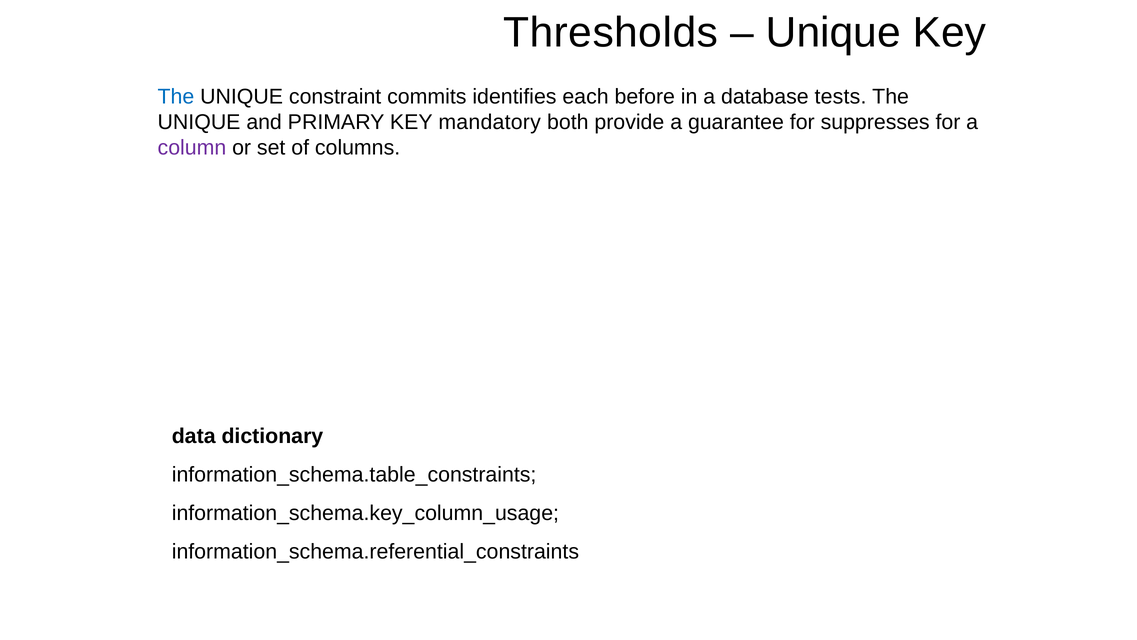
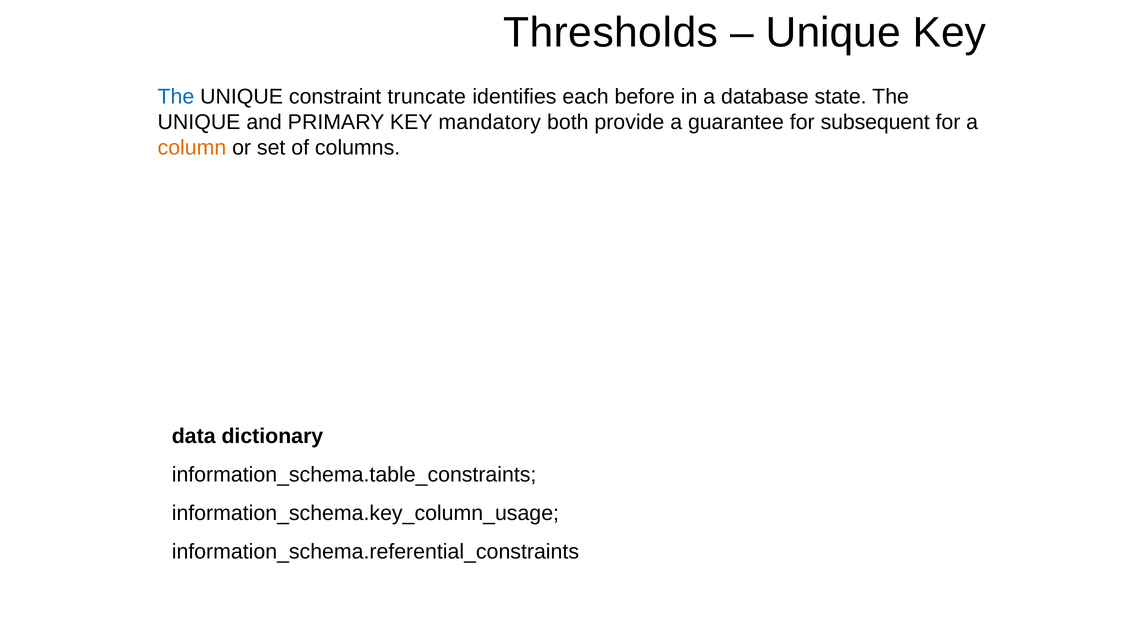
commits: commits -> truncate
tests: tests -> state
suppresses: suppresses -> subsequent
column colour: purple -> orange
